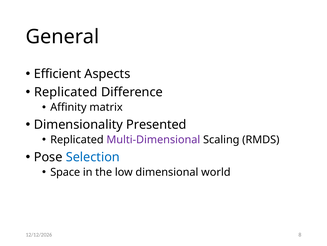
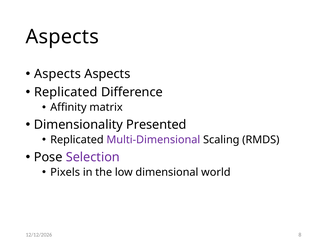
General at (62, 37): General -> Aspects
Efficient at (58, 74): Efficient -> Aspects
Selection colour: blue -> purple
Space: Space -> Pixels
